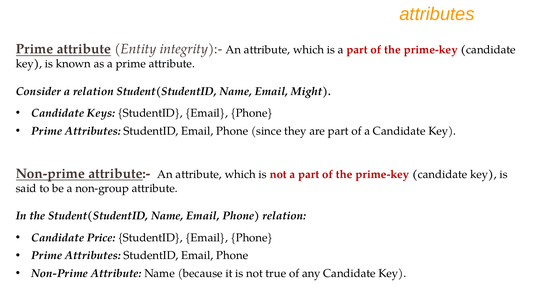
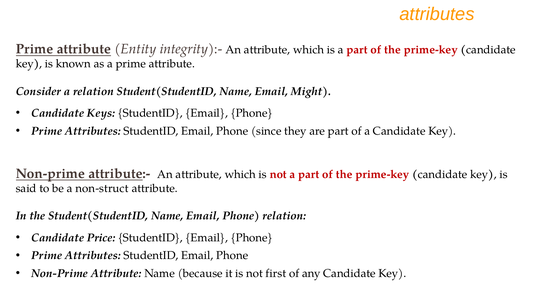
non-group: non-group -> non-struct
true: true -> first
